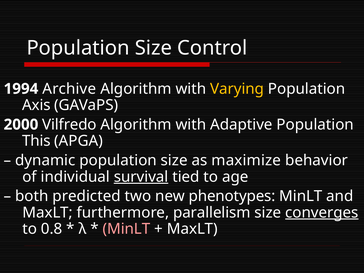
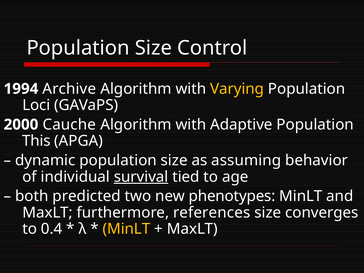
Axis: Axis -> Loci
Vilfredo: Vilfredo -> Cauche
maximize: maximize -> assuming
parallelism: parallelism -> references
converges underline: present -> none
0.8: 0.8 -> 0.4
MinLT at (126, 229) colour: pink -> yellow
